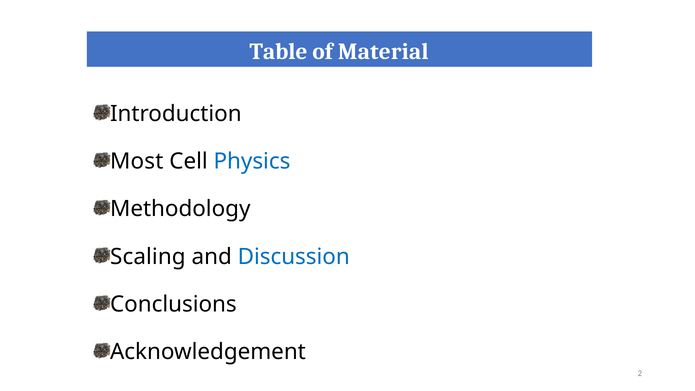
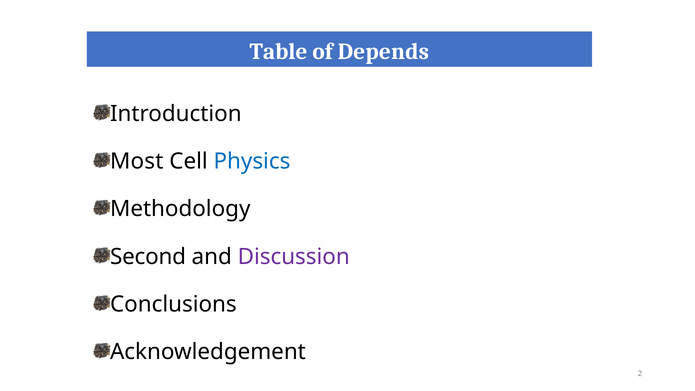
Material: Material -> Depends
Scaling: Scaling -> Second
Discussion colour: blue -> purple
